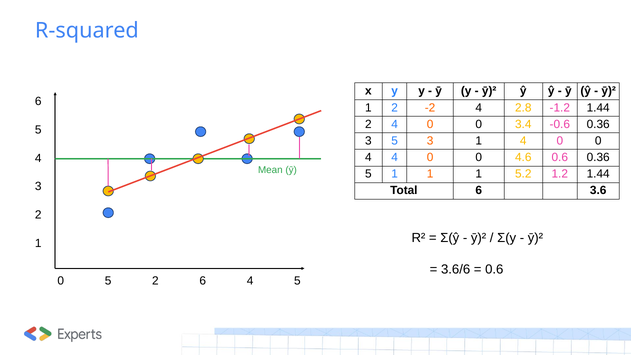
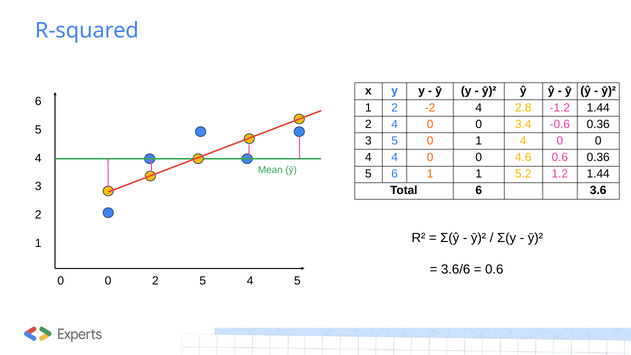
5 3: 3 -> 0
1 at (395, 174): 1 -> 6
5 at (108, 281): 5 -> 0
2 6: 6 -> 5
